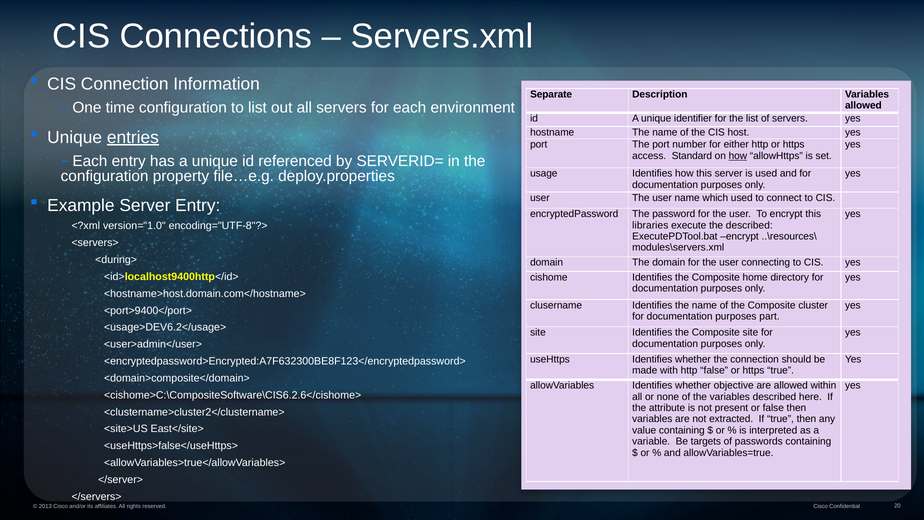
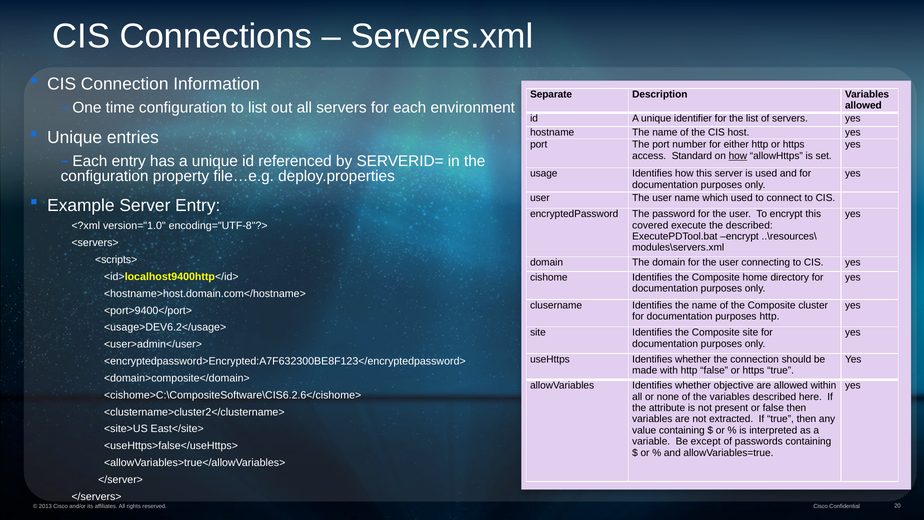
entries underline: present -> none
libraries: libraries -> covered
<during>: <during> -> <scripts>
purposes part: part -> http
targets: targets -> except
